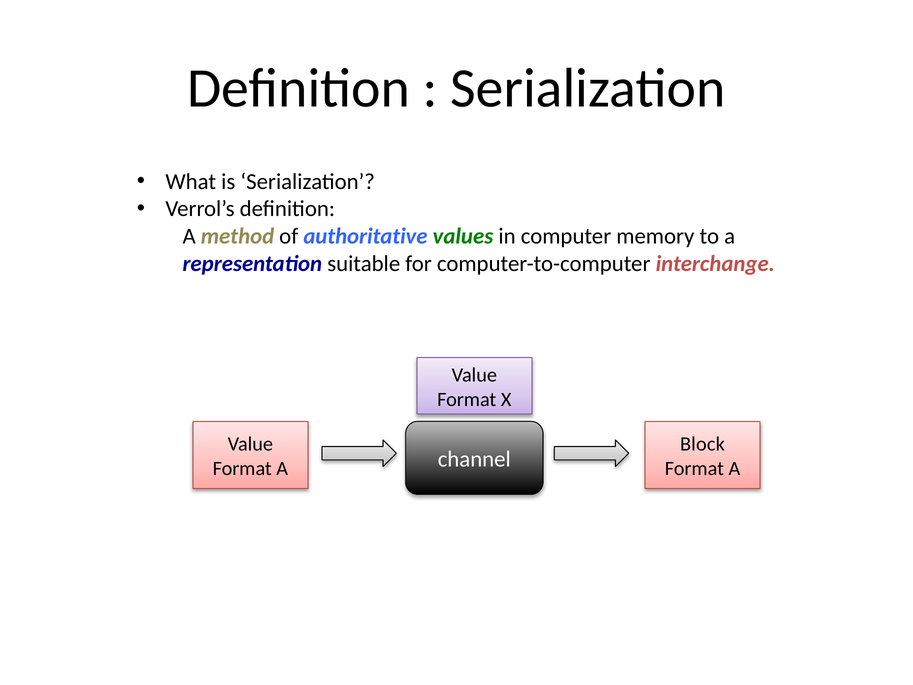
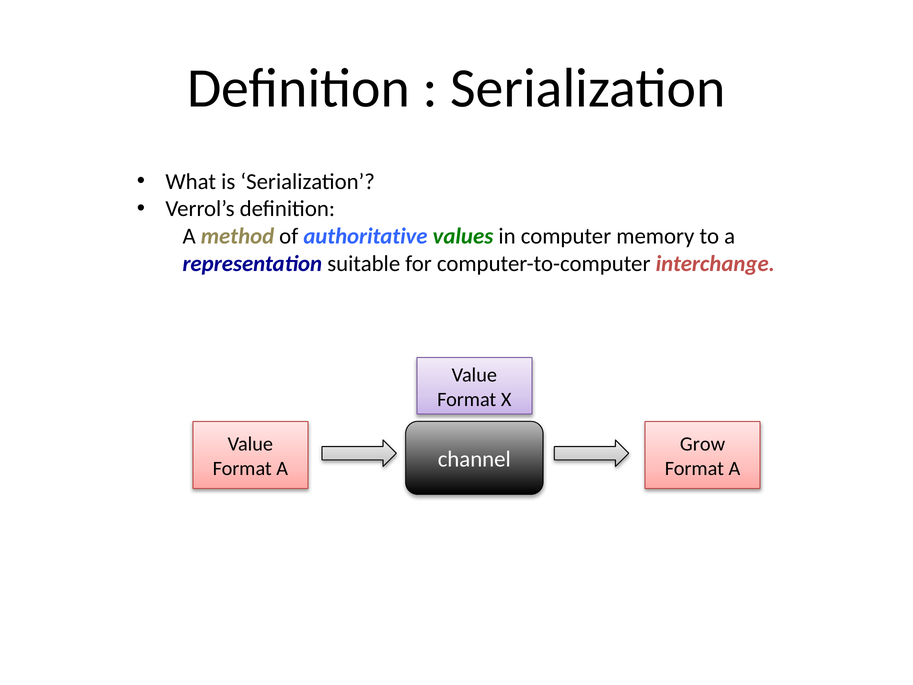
Block: Block -> Grow
